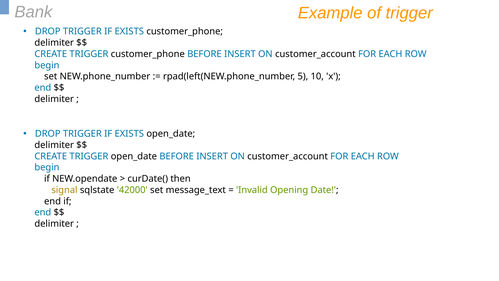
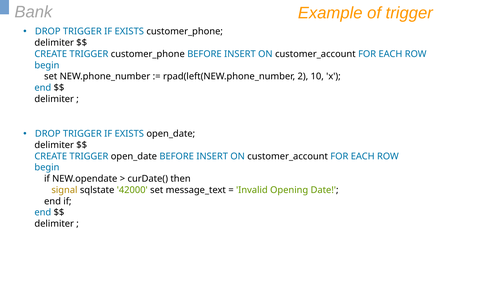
5: 5 -> 2
